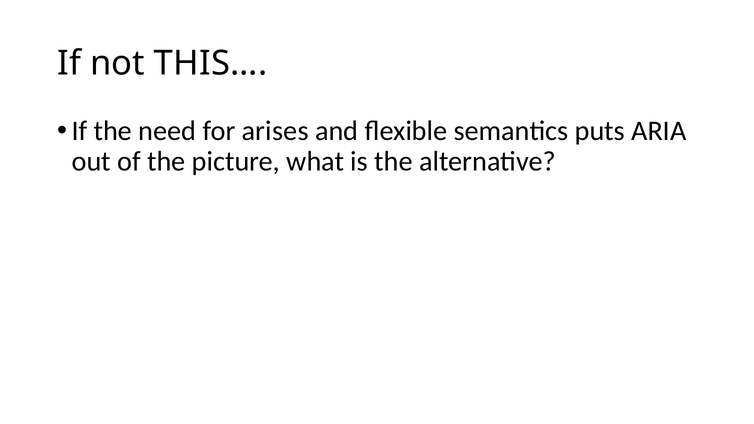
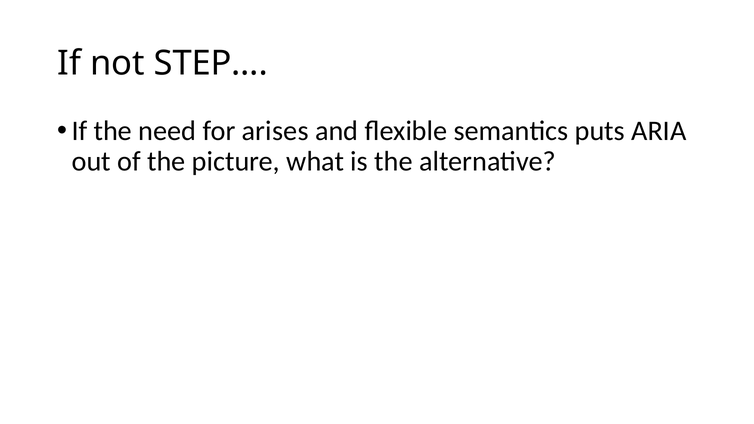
THIS…: THIS… -> STEP…
